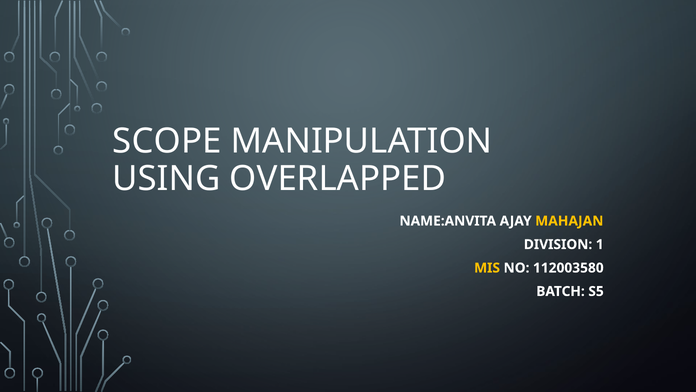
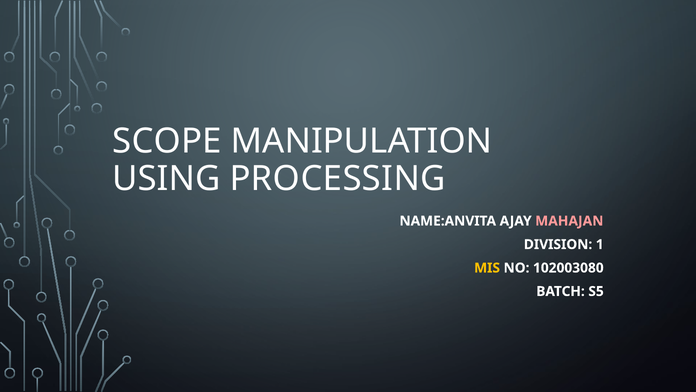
OVERLAPPED: OVERLAPPED -> PROCESSING
MAHAJAN colour: yellow -> pink
112003580: 112003580 -> 102003080
